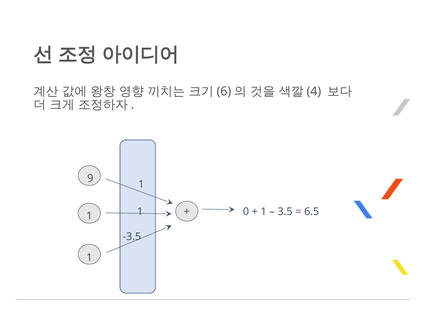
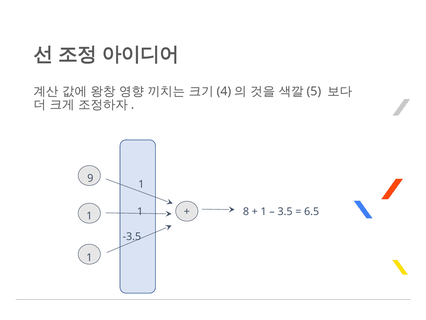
6: 6 -> 4
4: 4 -> 5
0: 0 -> 8
